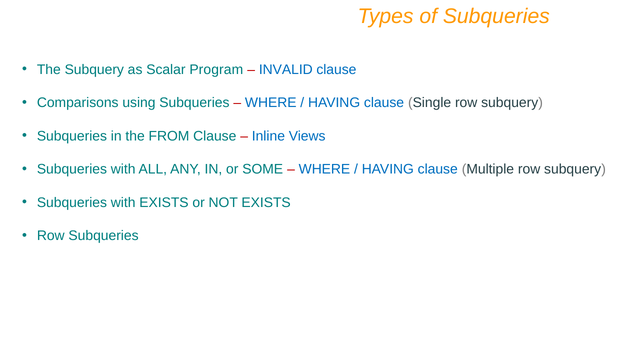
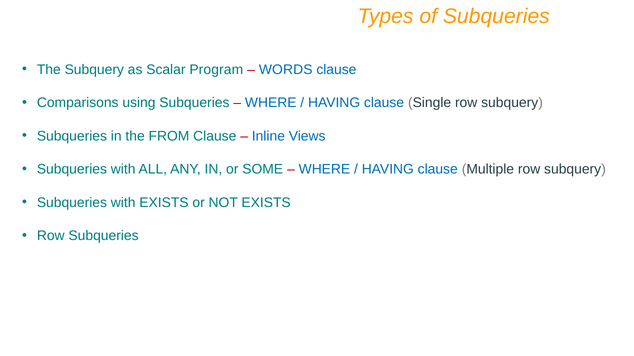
INVALID: INVALID -> WORDS
